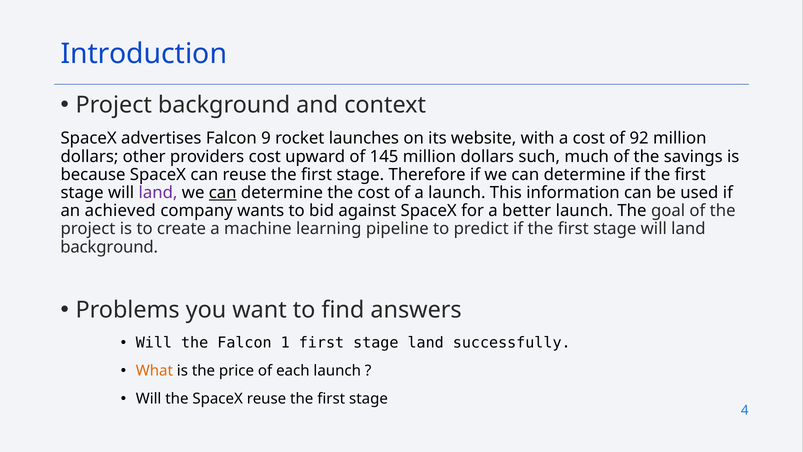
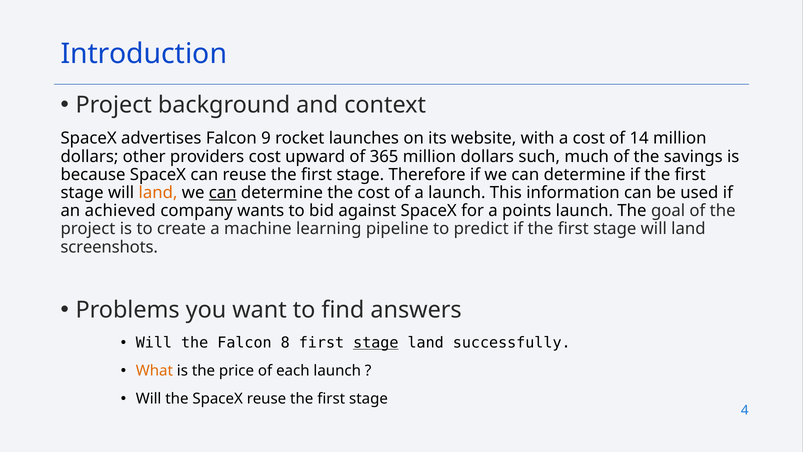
92: 92 -> 14
145: 145 -> 365
land at (158, 193) colour: purple -> orange
better: better -> points
background at (109, 247): background -> screenshots
1: 1 -> 8
stage at (376, 342) underline: none -> present
